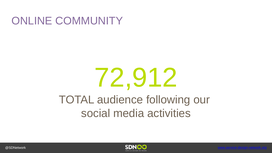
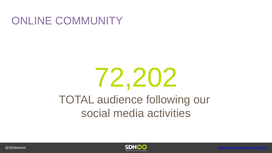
72,912: 72,912 -> 72,202
